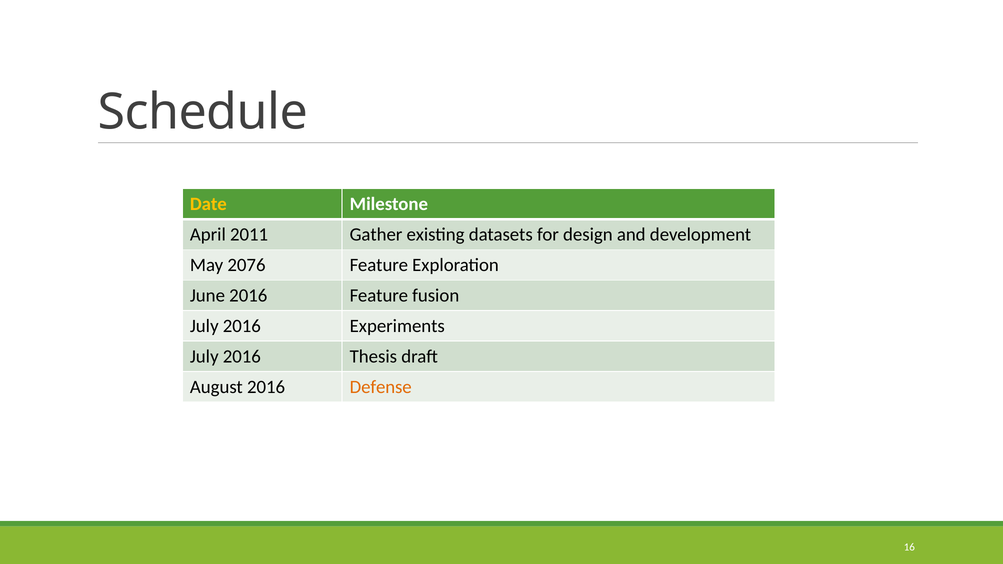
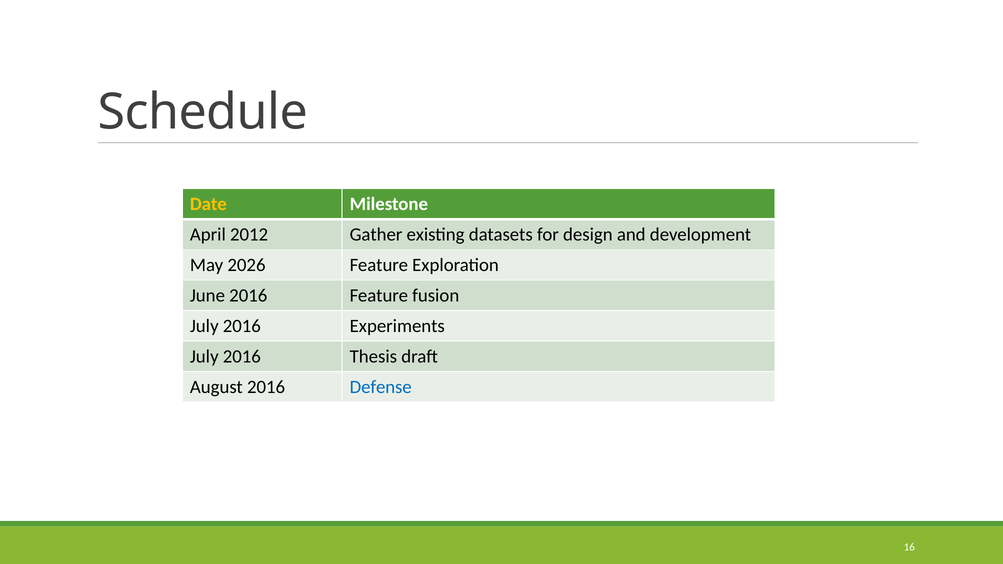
2011: 2011 -> 2012
2076: 2076 -> 2026
Defense colour: orange -> blue
